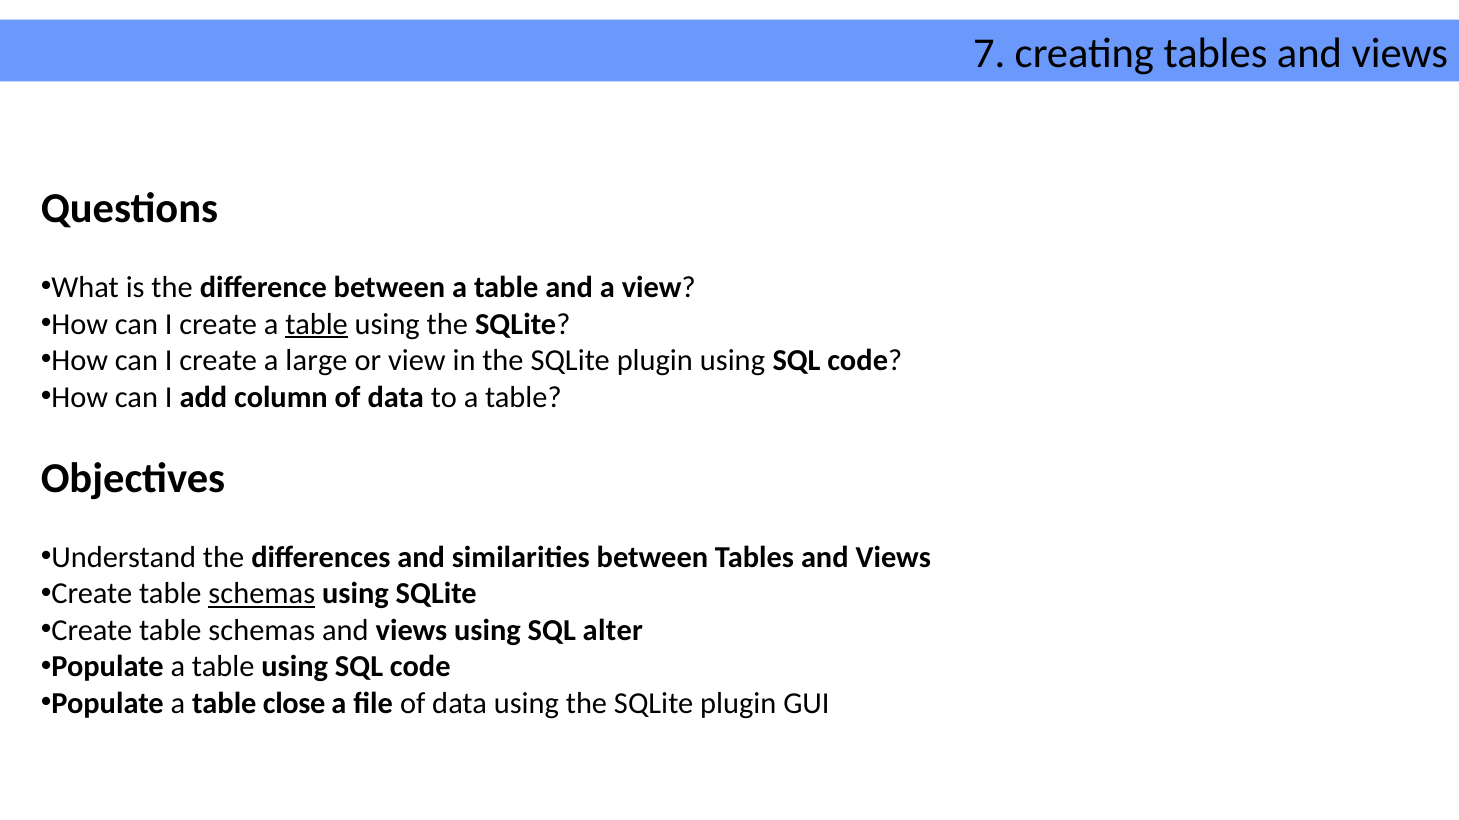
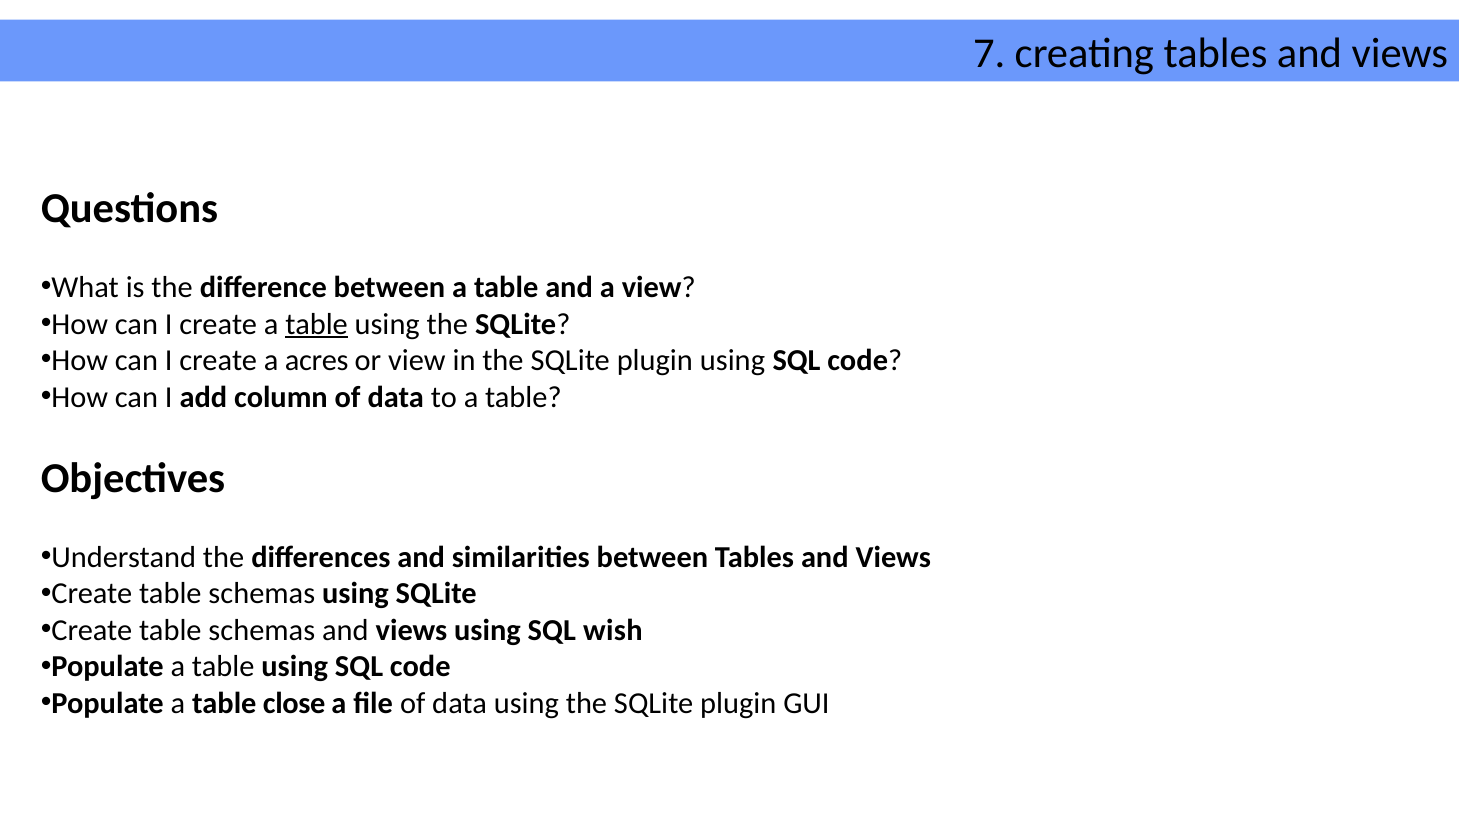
large: large -> acres
schemas at (262, 594) underline: present -> none
alter: alter -> wish
